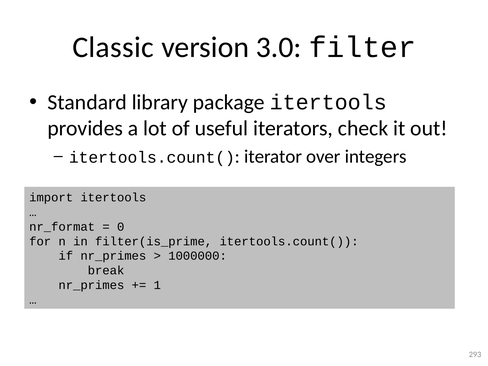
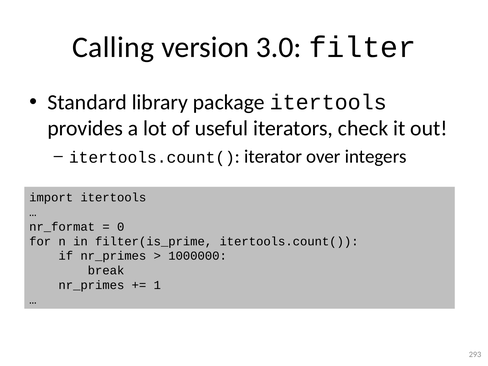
Classic: Classic -> Calling
